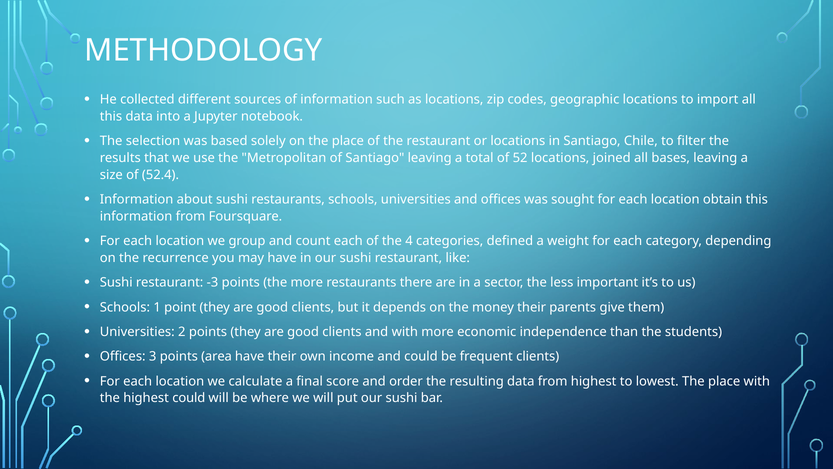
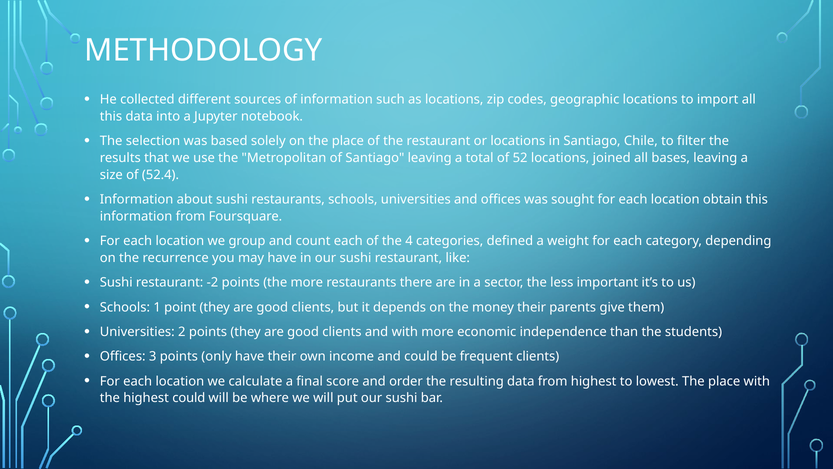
-3: -3 -> -2
area: area -> only
